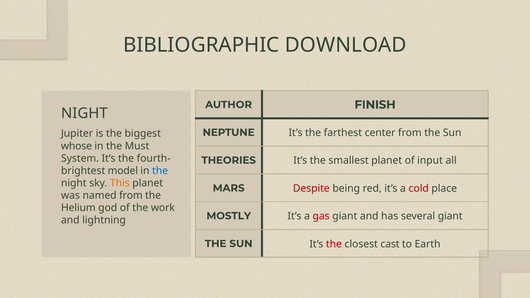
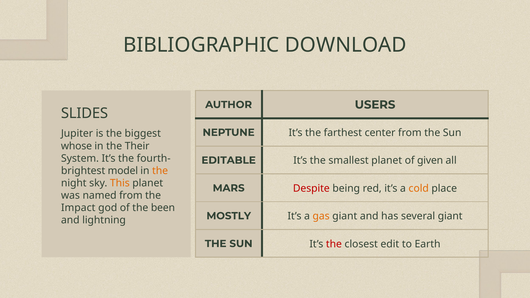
FINISH: FINISH -> USERS
NIGHT at (84, 113): NIGHT -> SLIDES
Must: Must -> Their
THEORIES: THEORIES -> EDITABLE
input: input -> given
the at (160, 171) colour: blue -> orange
cold colour: red -> orange
Helium: Helium -> Impact
work: work -> been
gas colour: red -> orange
cast: cast -> edit
